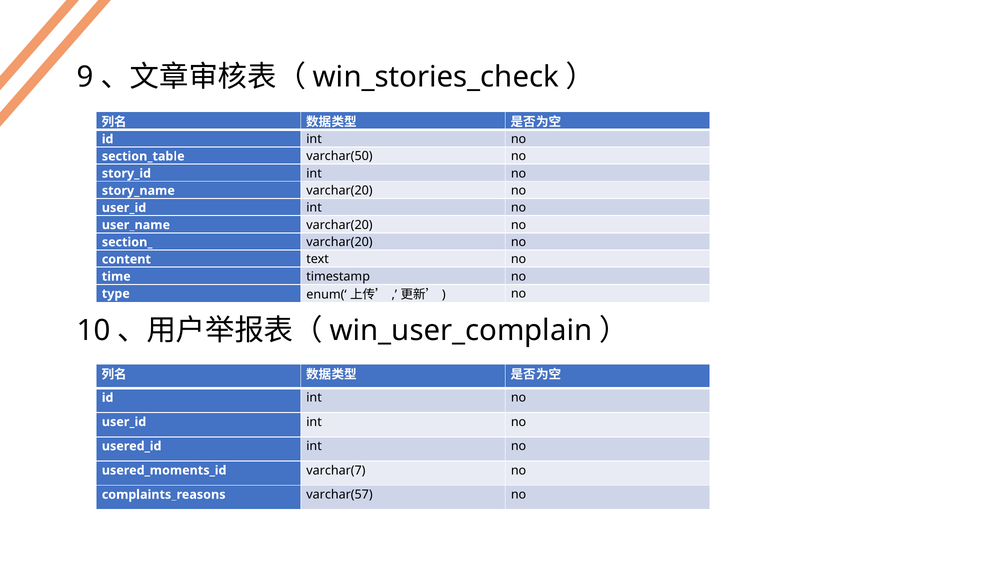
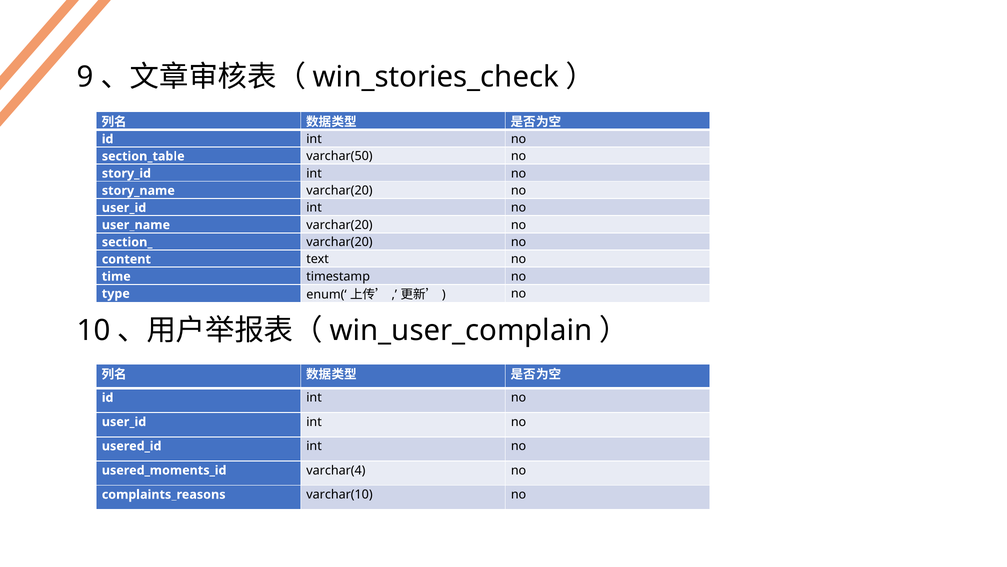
varchar(7: varchar(7 -> varchar(4
varchar(57: varchar(57 -> varchar(10
